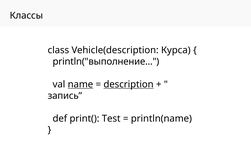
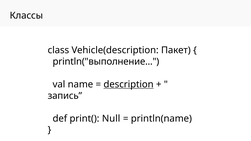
Курса: Курса -> Пакет
name underline: present -> none
Test: Test -> Null
